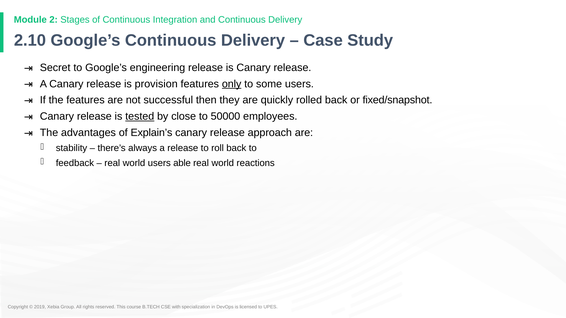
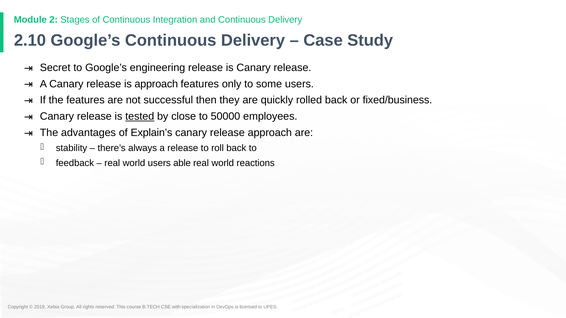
is provision: provision -> approach
only underline: present -> none
fixed/snapshot: fixed/snapshot -> fixed/business
